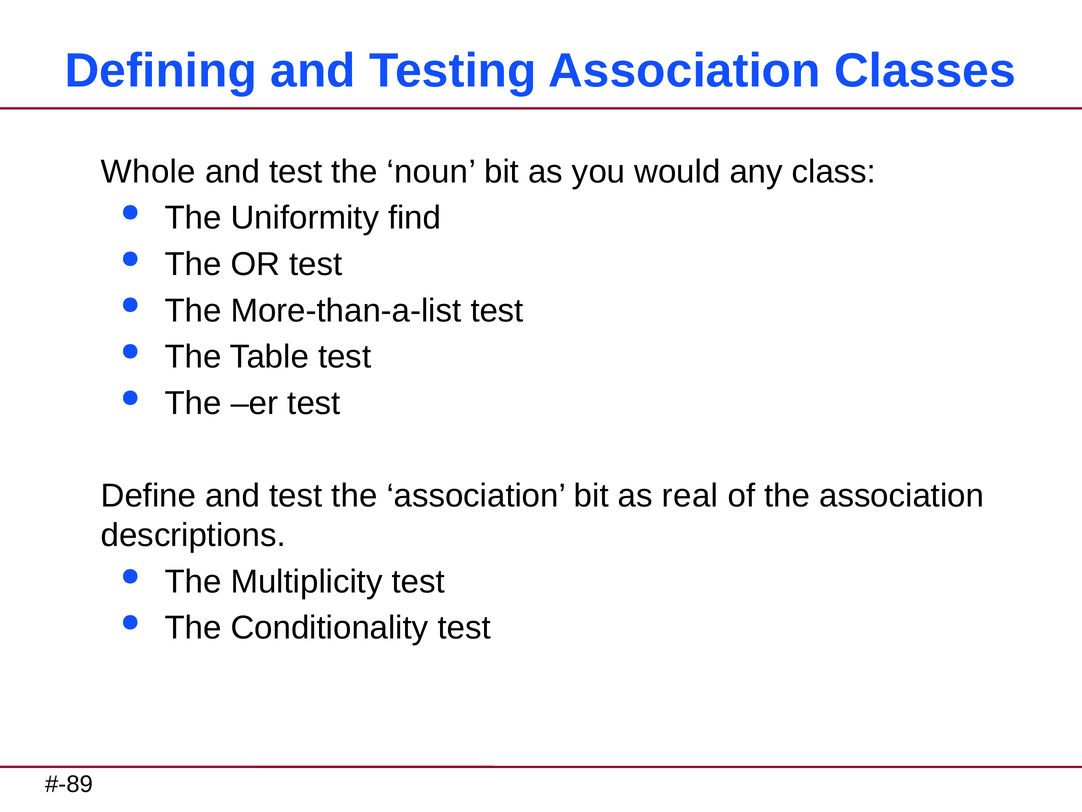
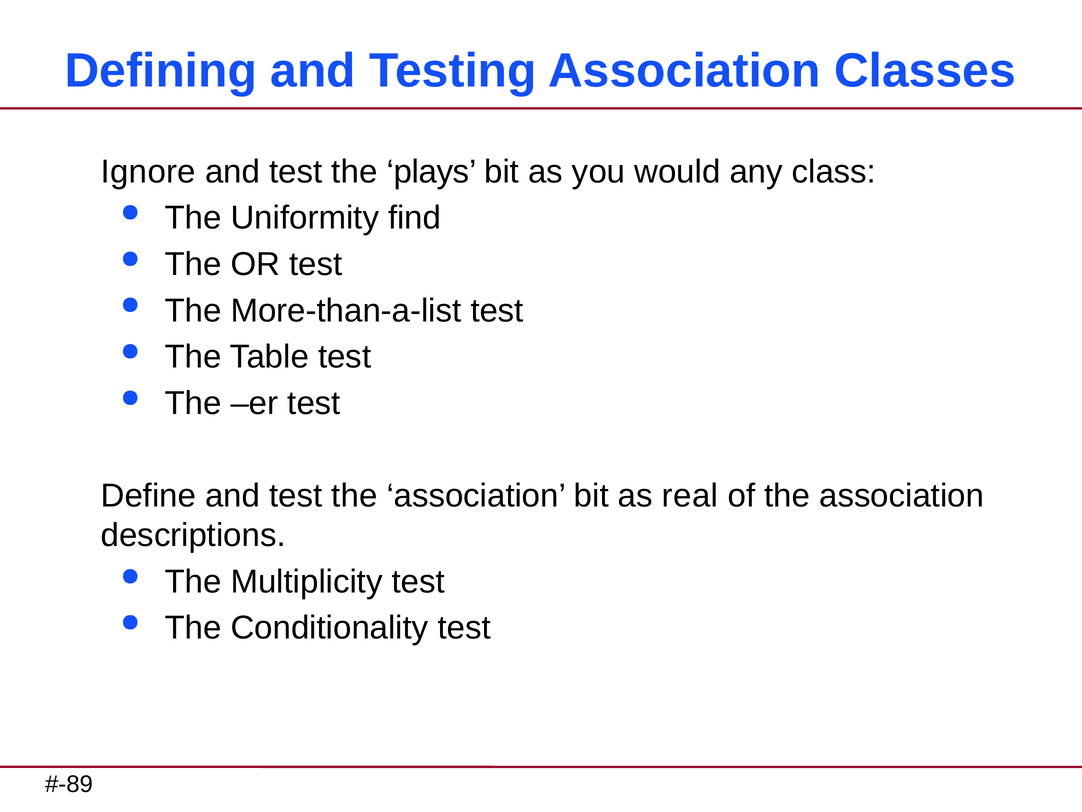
Whole: Whole -> Ignore
noun: noun -> plays
